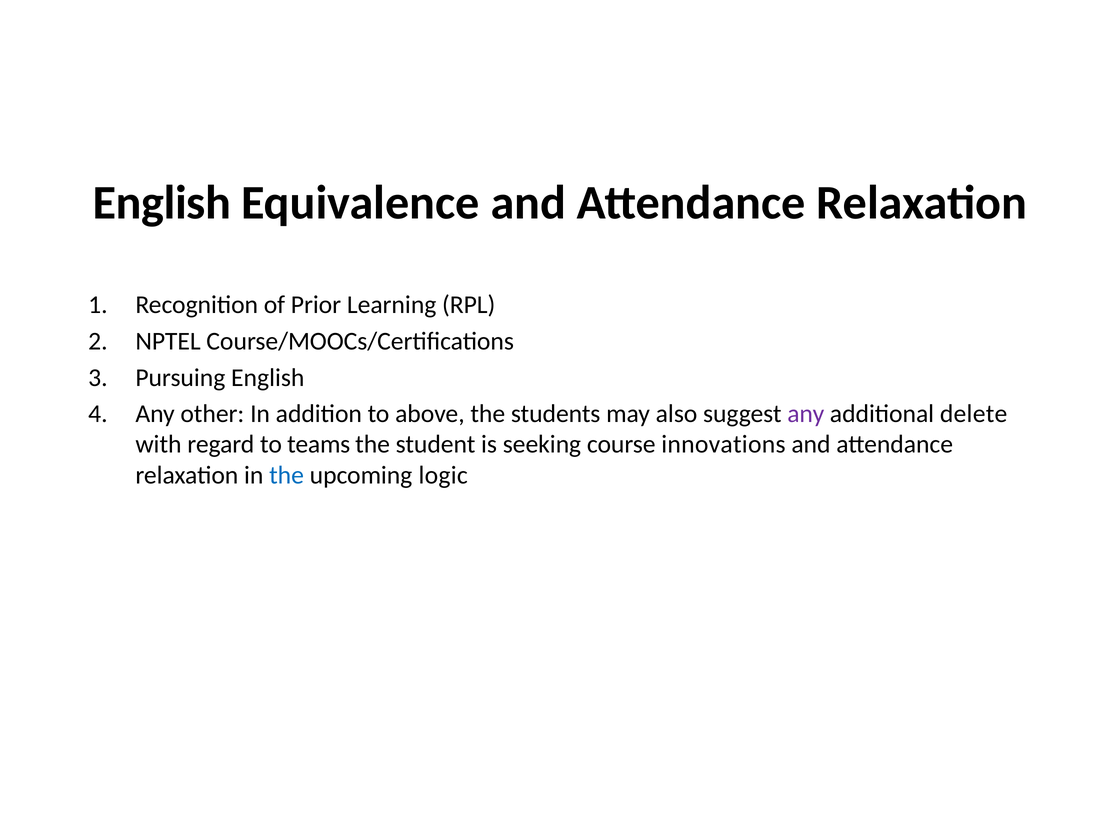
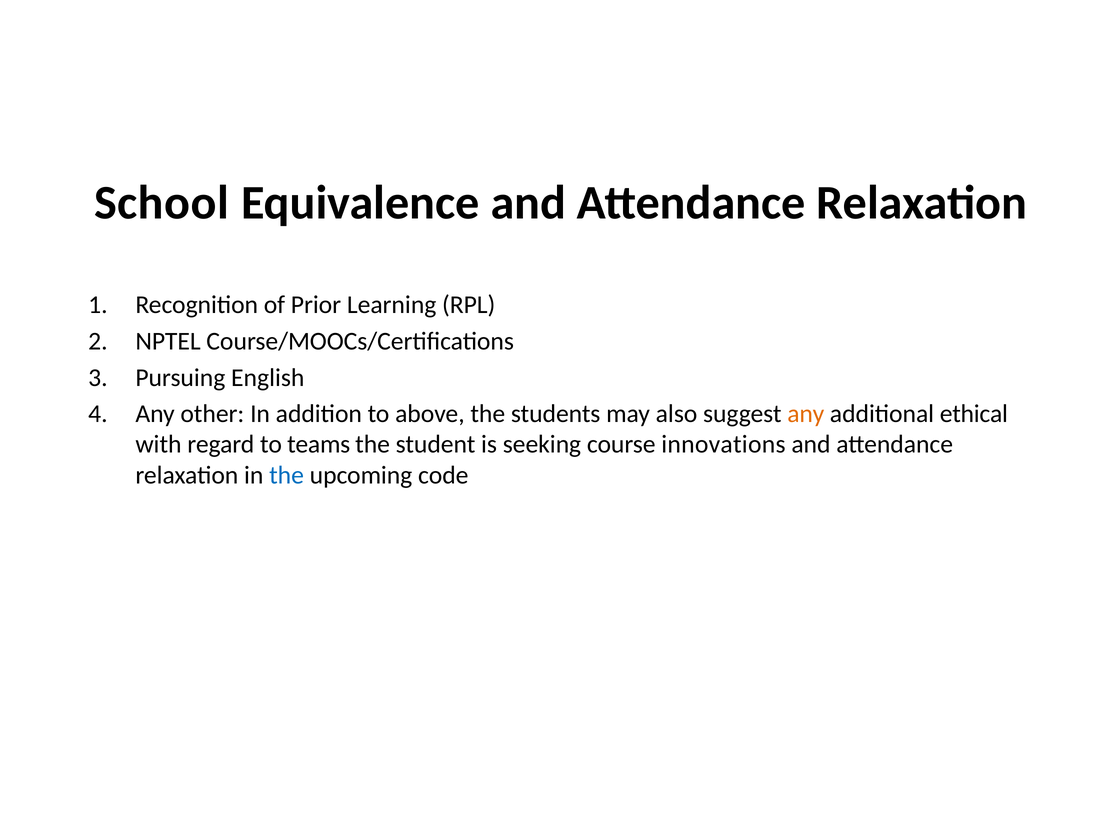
English at (162, 203): English -> School
any at (806, 414) colour: purple -> orange
delete: delete -> ethical
logic: logic -> code
